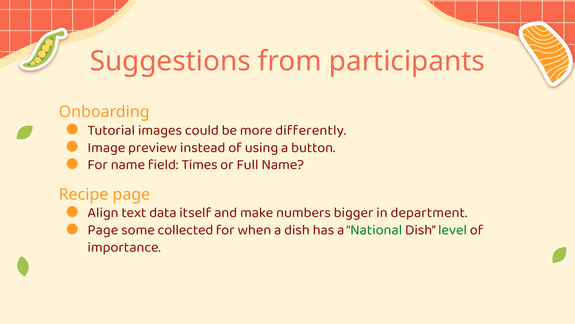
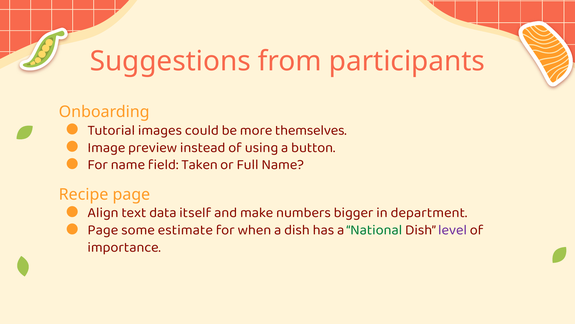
differently: differently -> themselves
Times: Times -> Taken
collected: collected -> estimate
level colour: green -> purple
